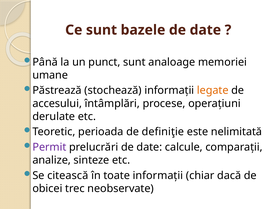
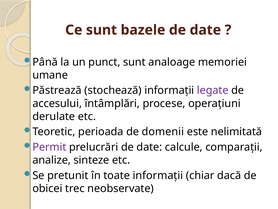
legate colour: orange -> purple
definiţie: definiţie -> domenii
citească: citească -> pretunit
